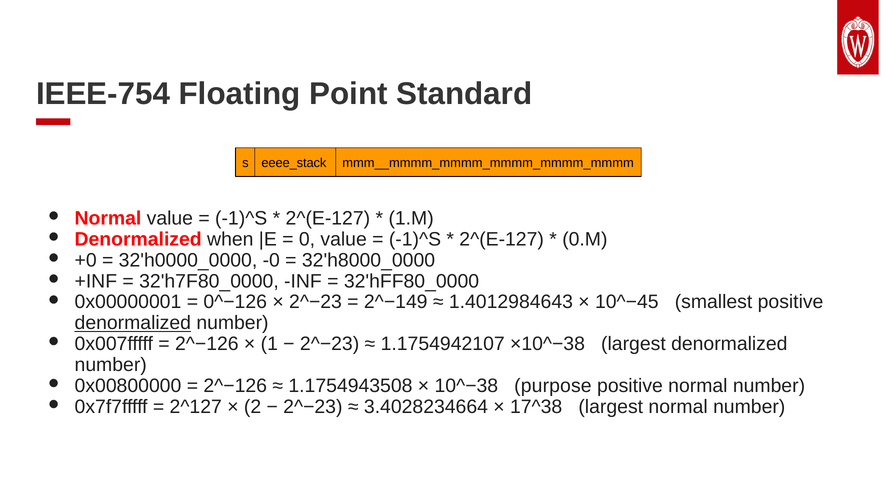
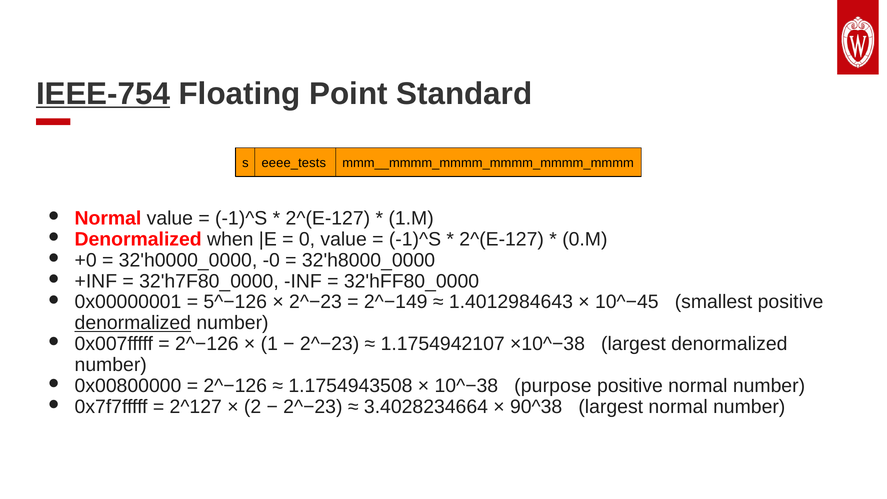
IEEE-754 underline: none -> present
eeee_stack: eeee_stack -> eeee_tests
0^−126: 0^−126 -> 5^−126
17^38: 17^38 -> 90^38
